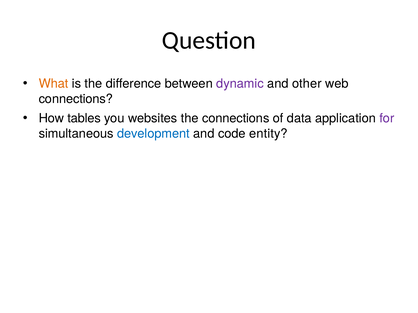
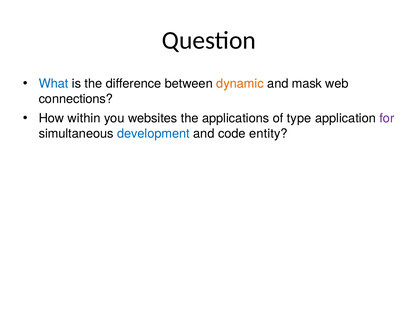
What colour: orange -> blue
dynamic colour: purple -> orange
other: other -> mask
tables: tables -> within
the connections: connections -> applications
data: data -> type
